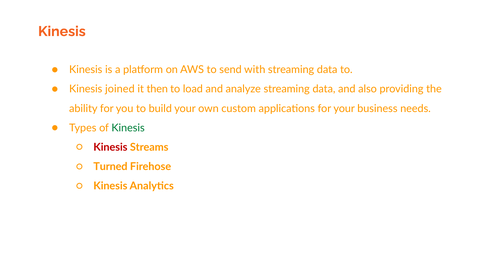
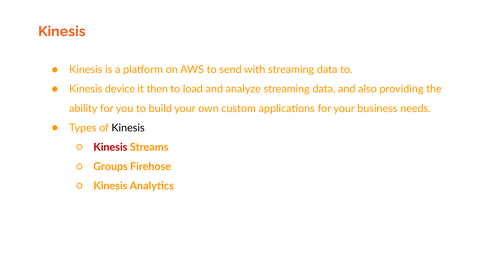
joined: joined -> device
Kinesis at (128, 128) colour: green -> black
Turned: Turned -> Groups
